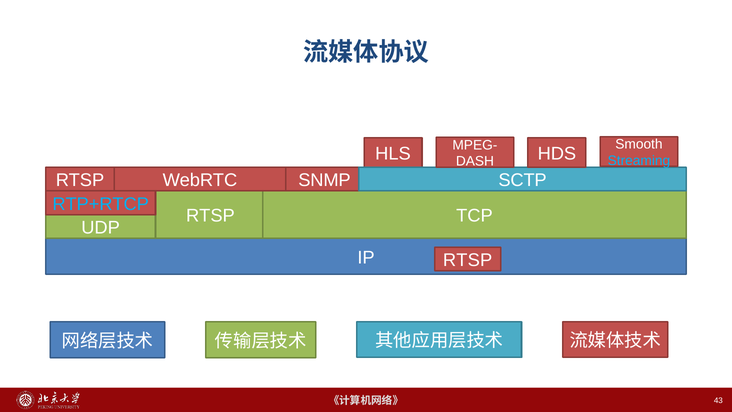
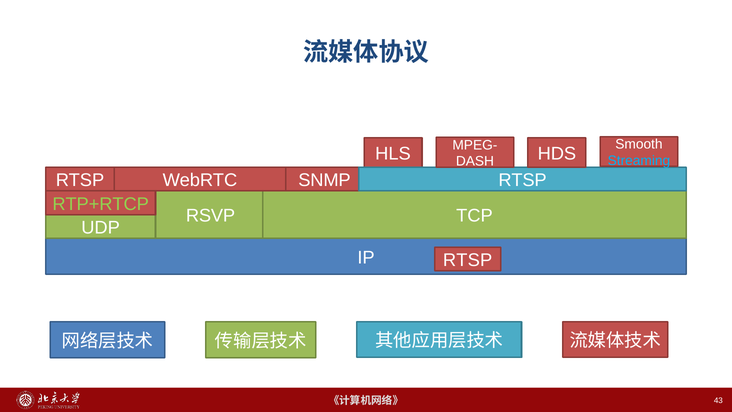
SCTP at (523, 180): SCTP -> RTSP
RTP+RTCP colour: light blue -> light green
RTSP at (210, 216): RTSP -> RSVP
